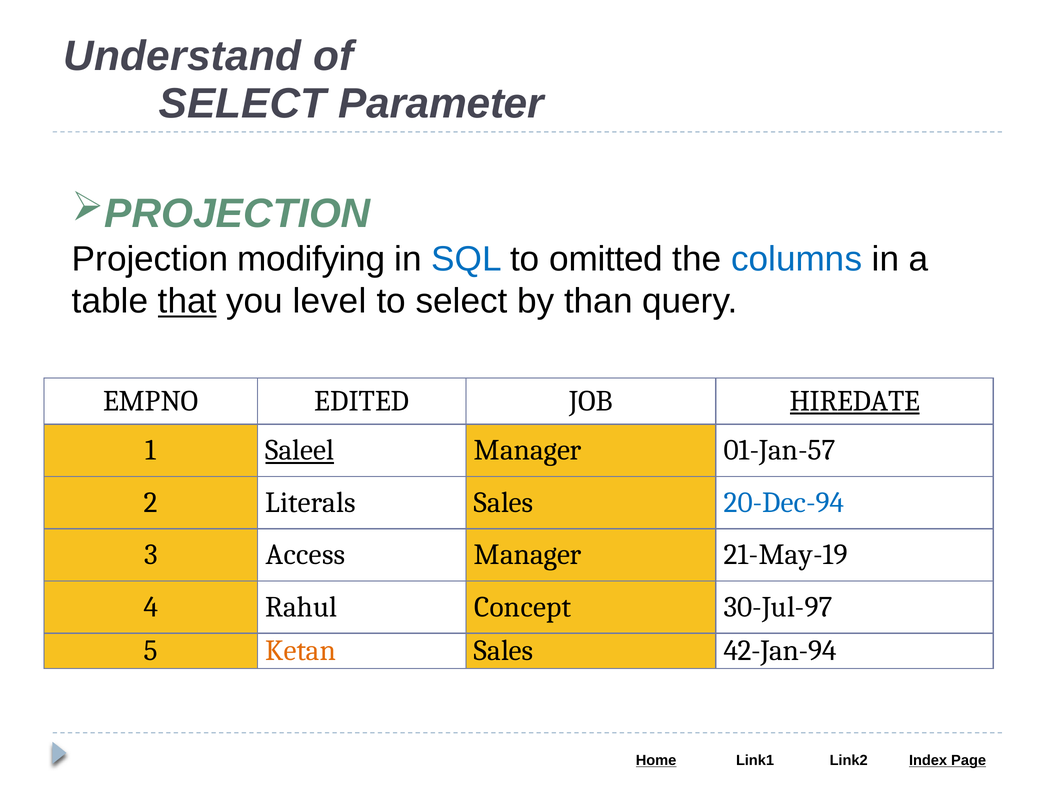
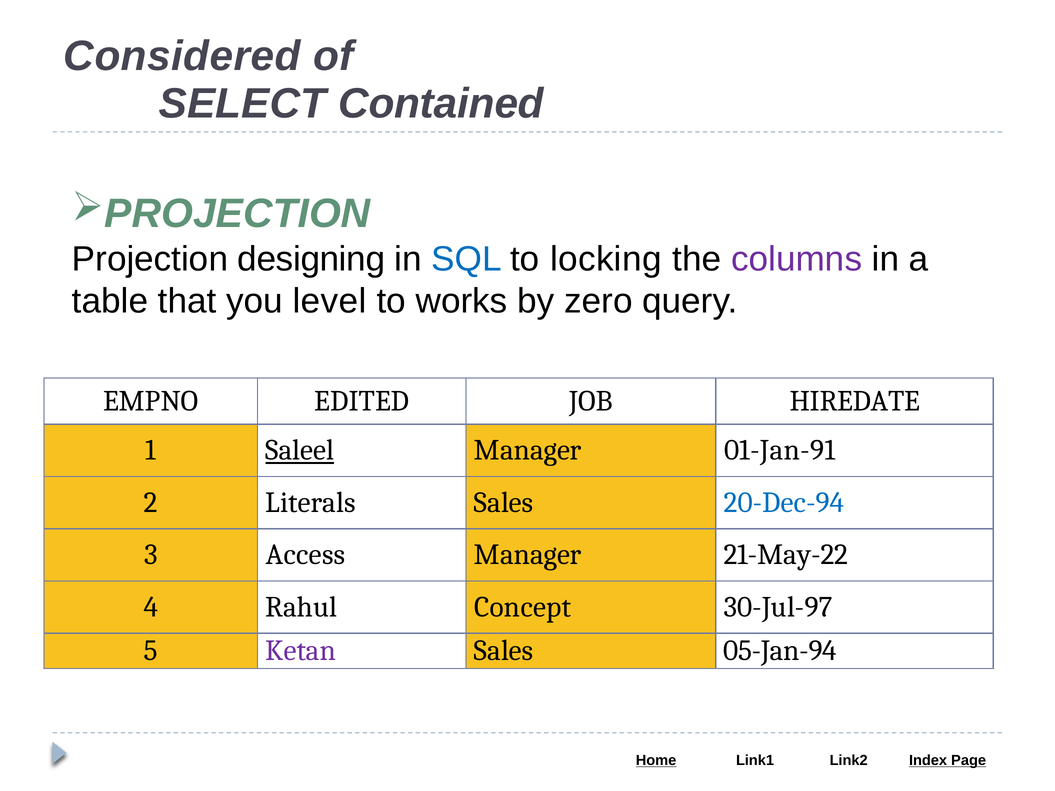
Understand: Understand -> Considered
Parameter: Parameter -> Contained
modifying: modifying -> designing
omitted: omitted -> locking
columns colour: blue -> purple
that underline: present -> none
to select: select -> works
than: than -> zero
HIREDATE underline: present -> none
01-Jan-57: 01-Jan-57 -> 01-Jan-91
21-May-19: 21-May-19 -> 21-May-22
Ketan colour: orange -> purple
42-Jan-94: 42-Jan-94 -> 05-Jan-94
